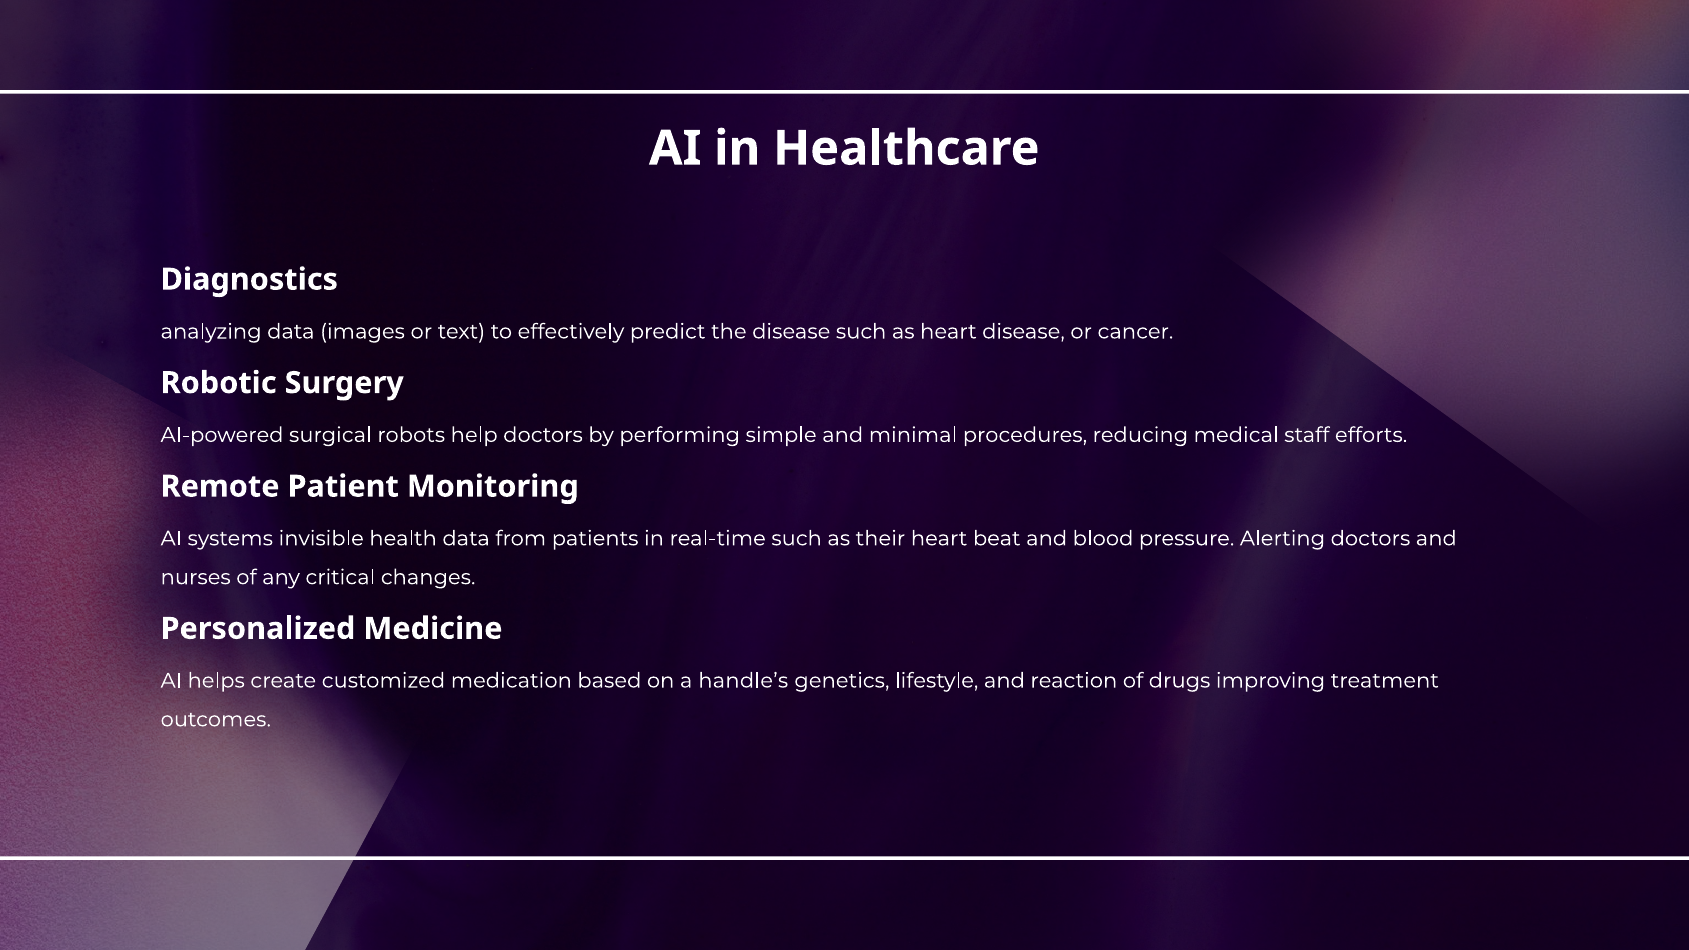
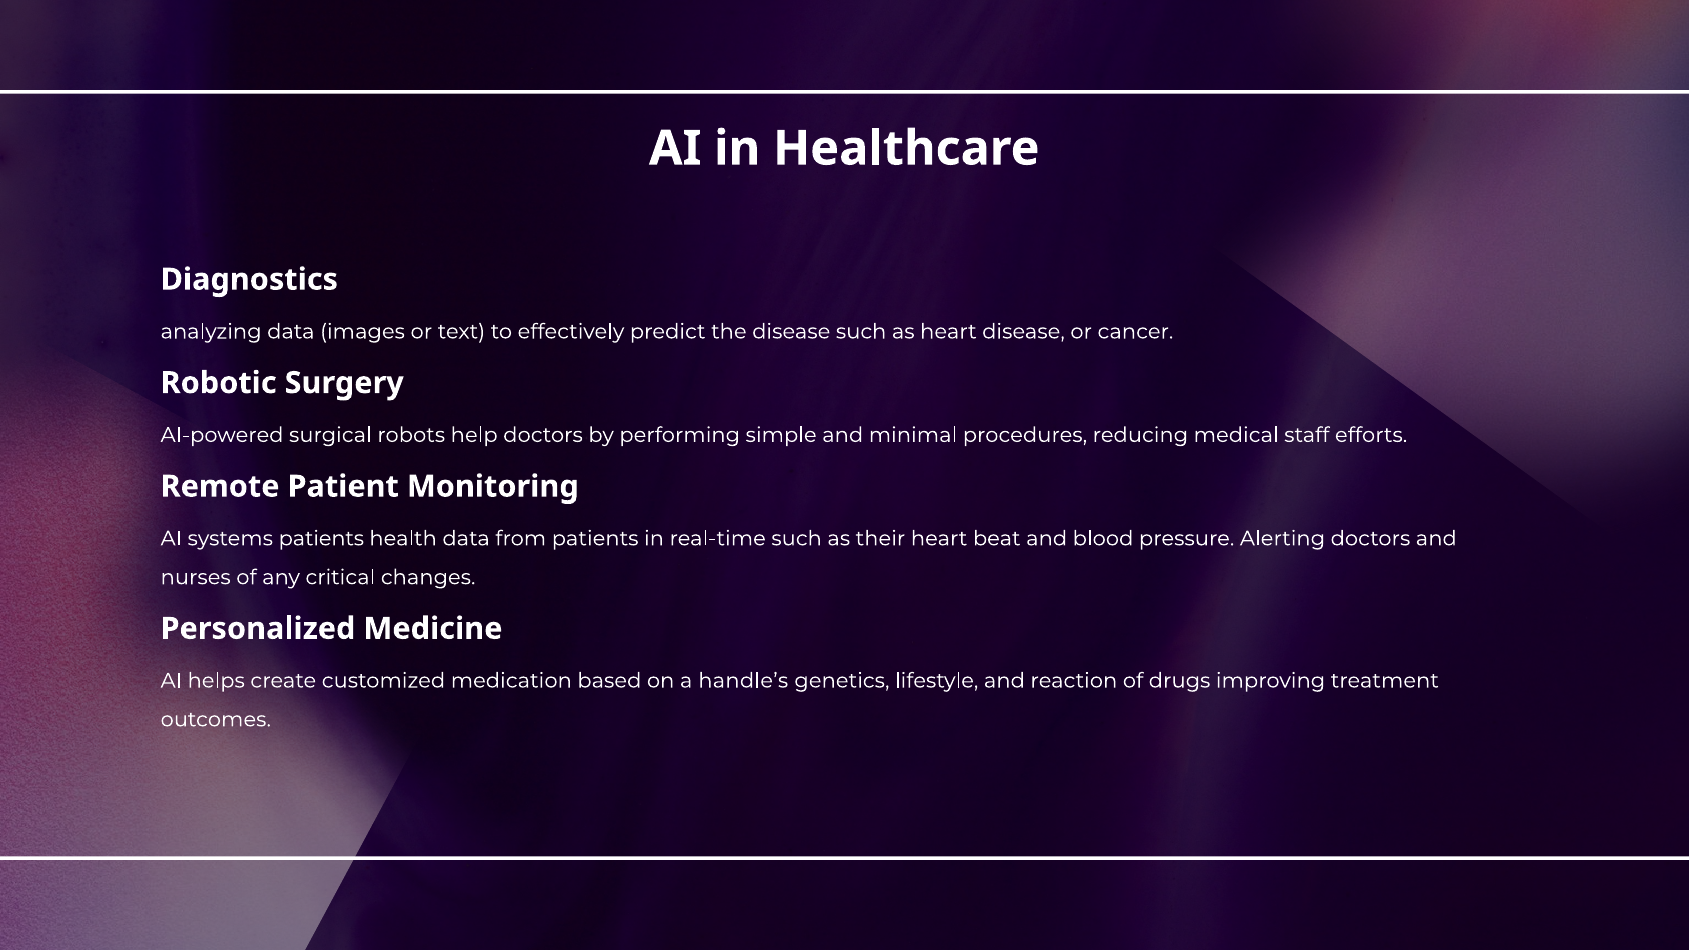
systems invisible: invisible -> patients
